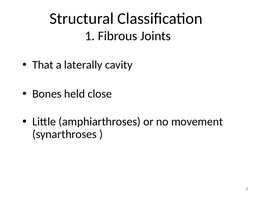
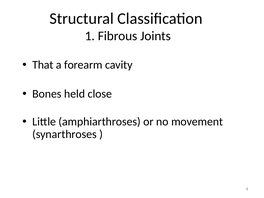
laterally: laterally -> forearm
